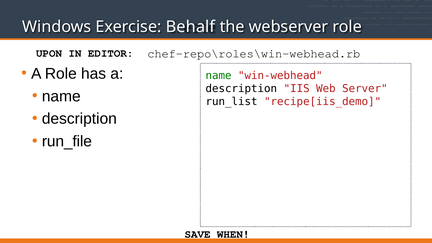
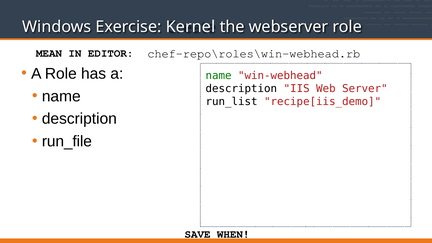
Behalf: Behalf -> Kernel
UPON: UPON -> MEAN
